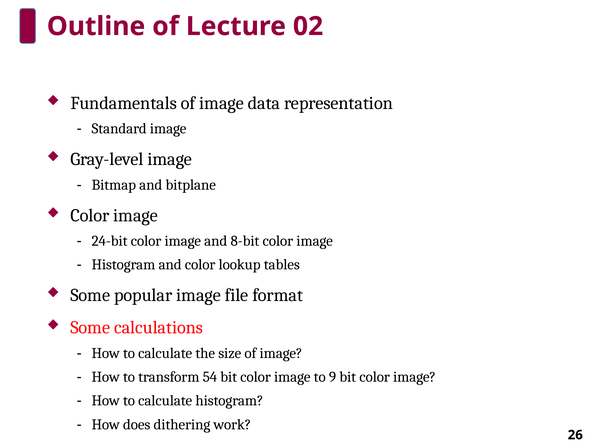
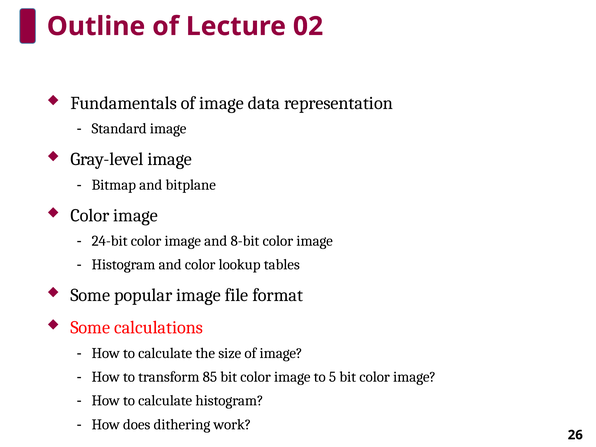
54: 54 -> 85
9: 9 -> 5
